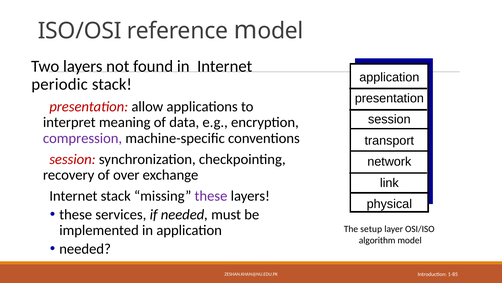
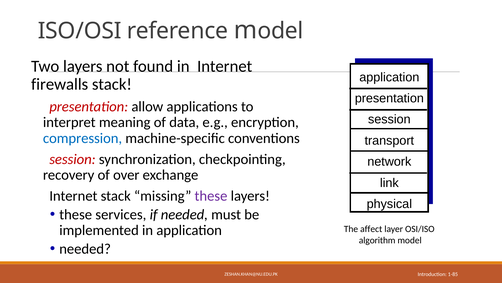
periodic: periodic -> firewalls
compression colour: purple -> blue
setup: setup -> affect
